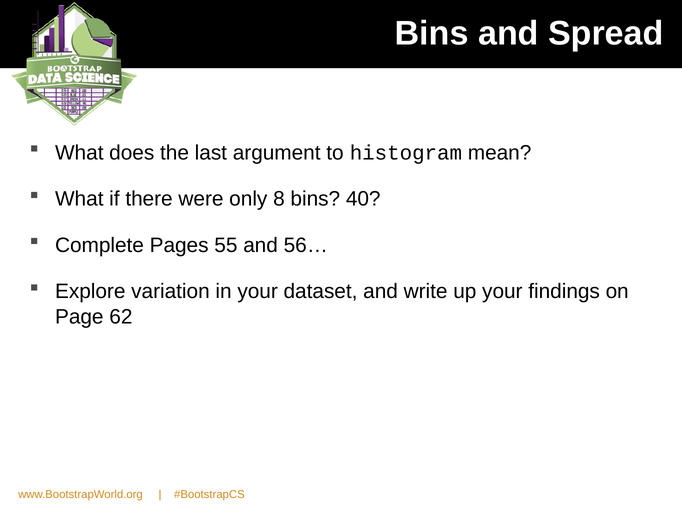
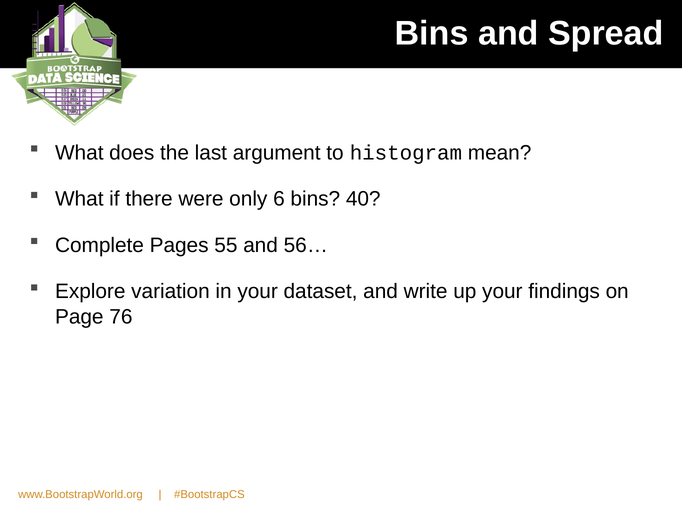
8: 8 -> 6
62: 62 -> 76
